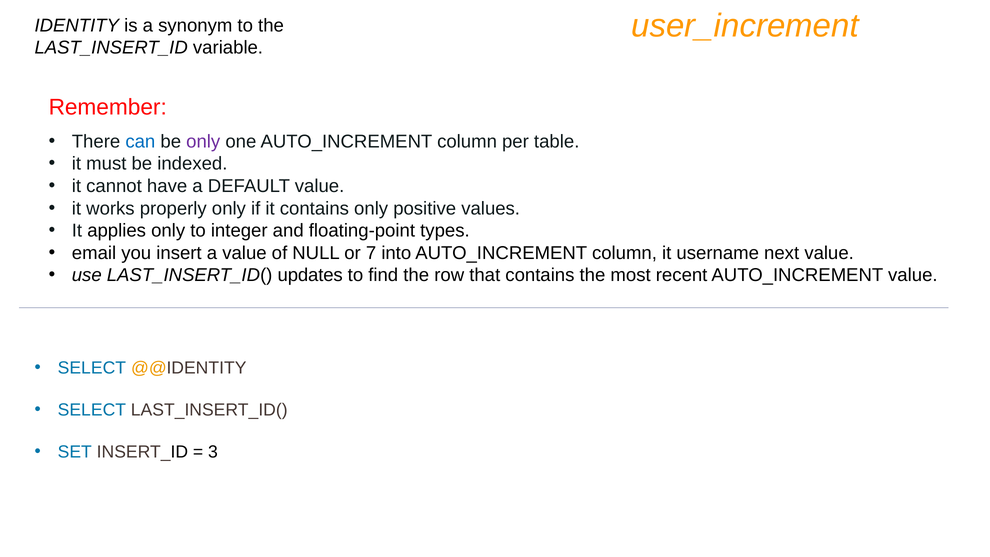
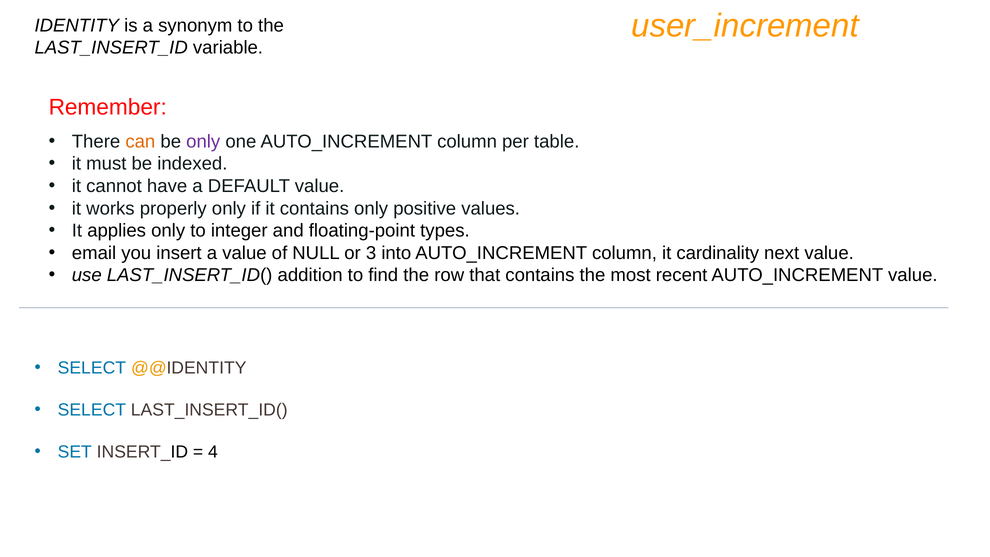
can colour: blue -> orange
7: 7 -> 3
username: username -> cardinality
updates: updates -> addition
3: 3 -> 4
